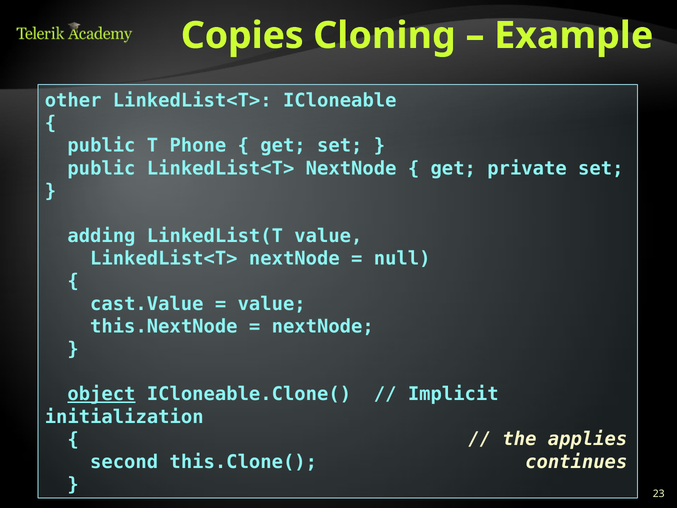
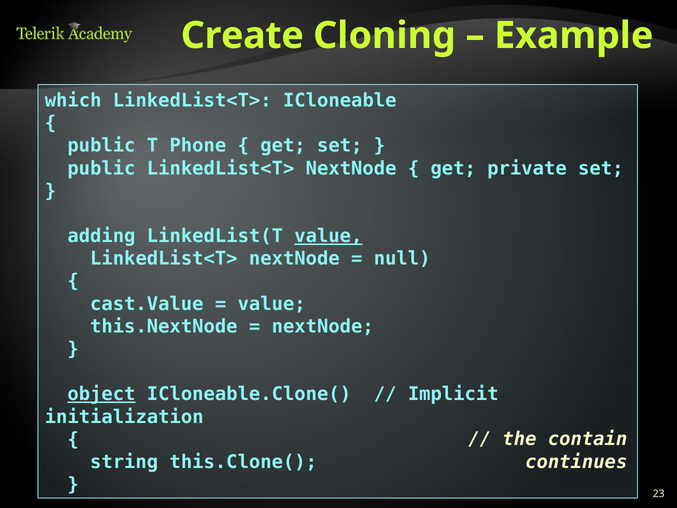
Copies: Copies -> Create
other: other -> which
value at (328, 236) underline: none -> present
applies: applies -> contain
second: second -> string
